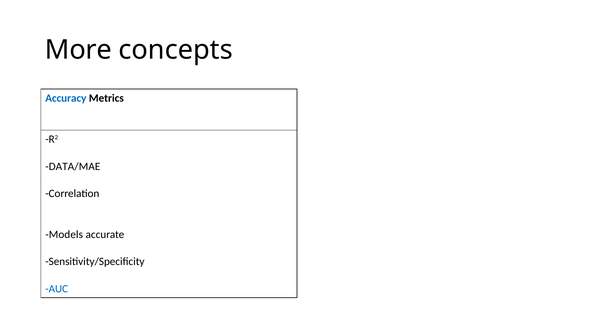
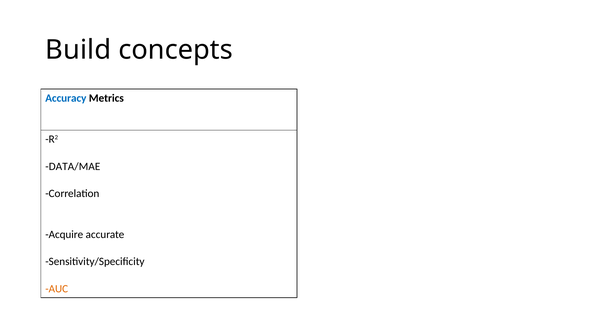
More: More -> Build
Models: Models -> Acquire
AUC colour: blue -> orange
